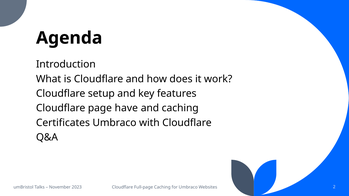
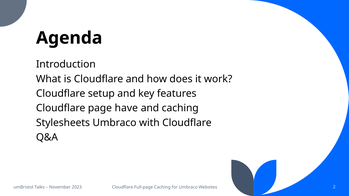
Certificates: Certificates -> Stylesheets
